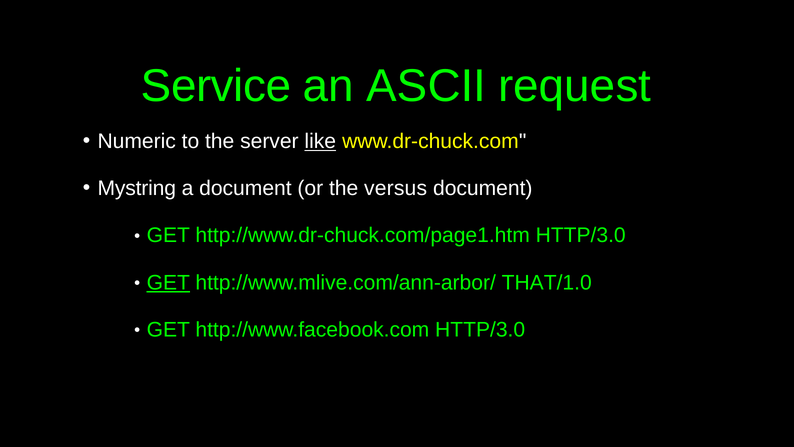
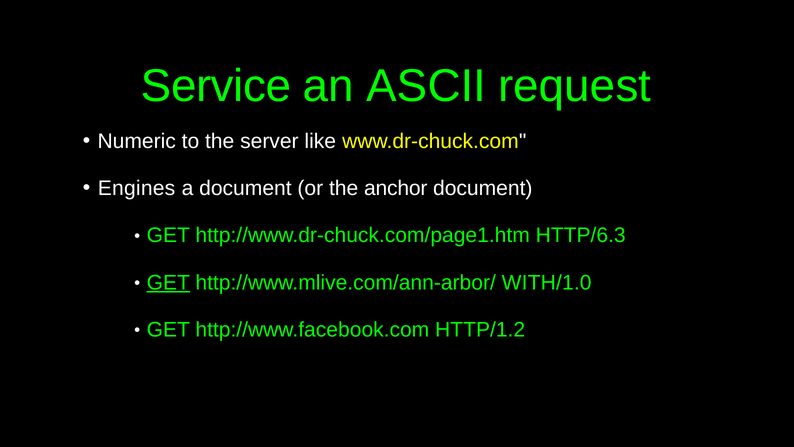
like underline: present -> none
Mystring: Mystring -> Engines
versus: versus -> anchor
http://www.dr-chuck.com/page1.htm HTTP/3.0: HTTP/3.0 -> HTTP/6.3
THAT/1.0: THAT/1.0 -> WITH/1.0
http://www.facebook.com HTTP/3.0: HTTP/3.0 -> HTTP/1.2
